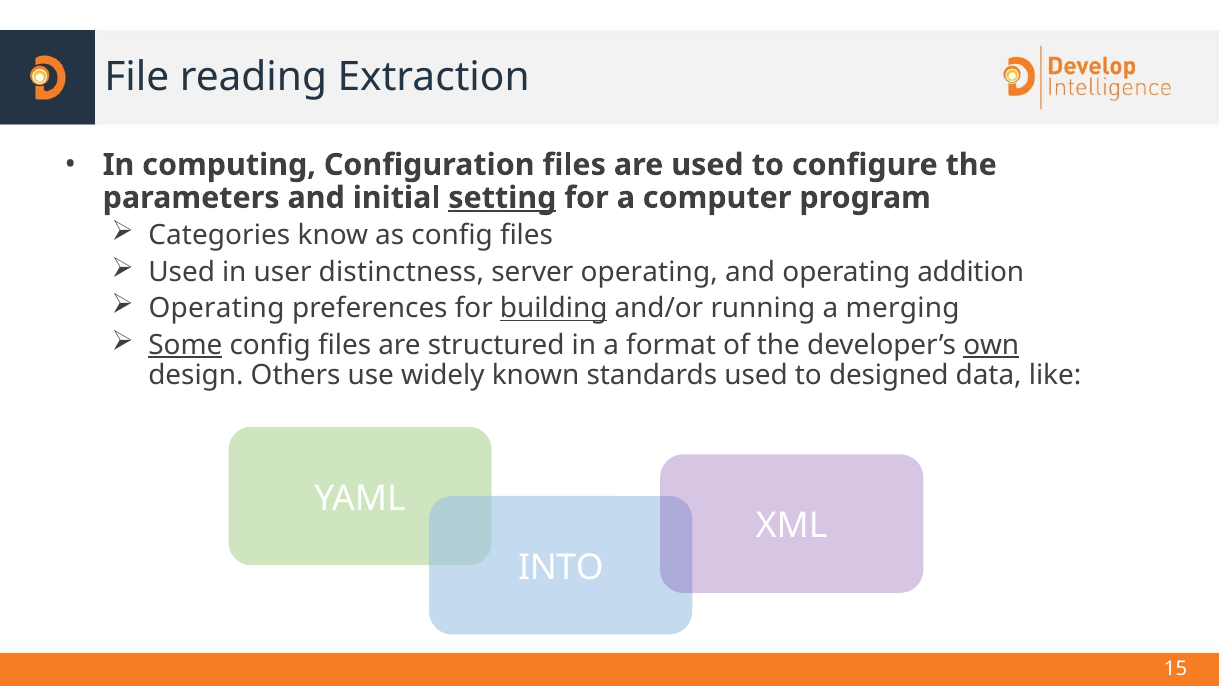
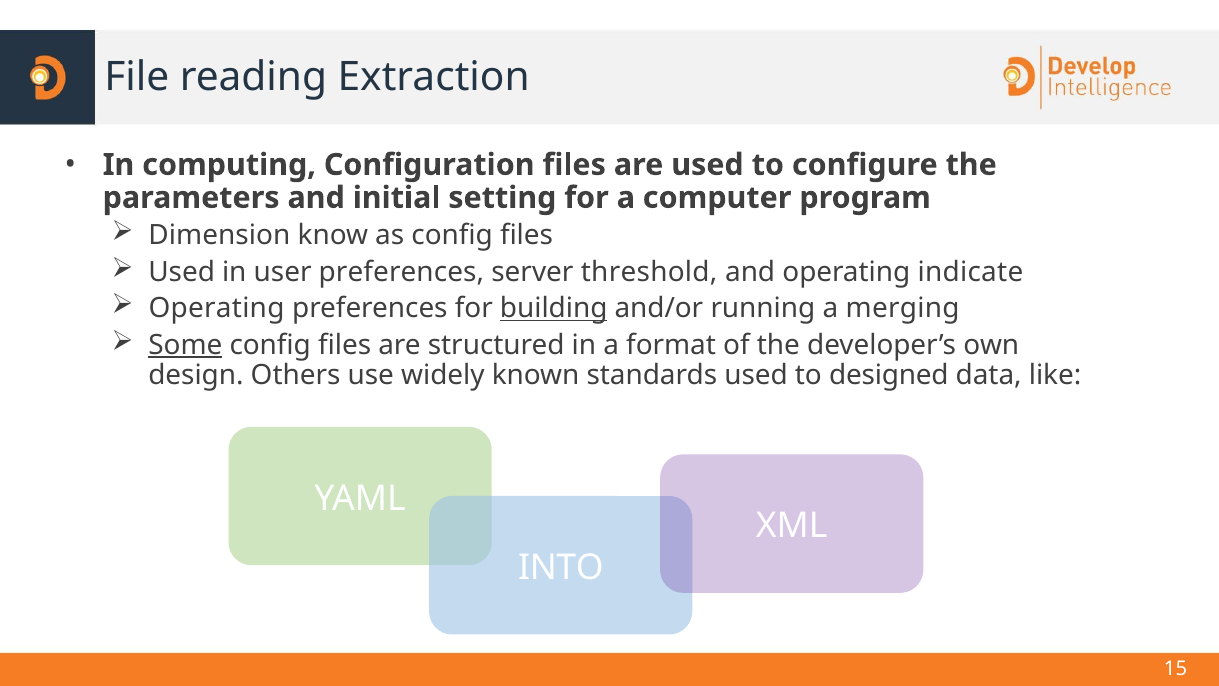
setting underline: present -> none
Categories: Categories -> Dimension
user distinctness: distinctness -> preferences
server operating: operating -> threshold
addition: addition -> indicate
own underline: present -> none
